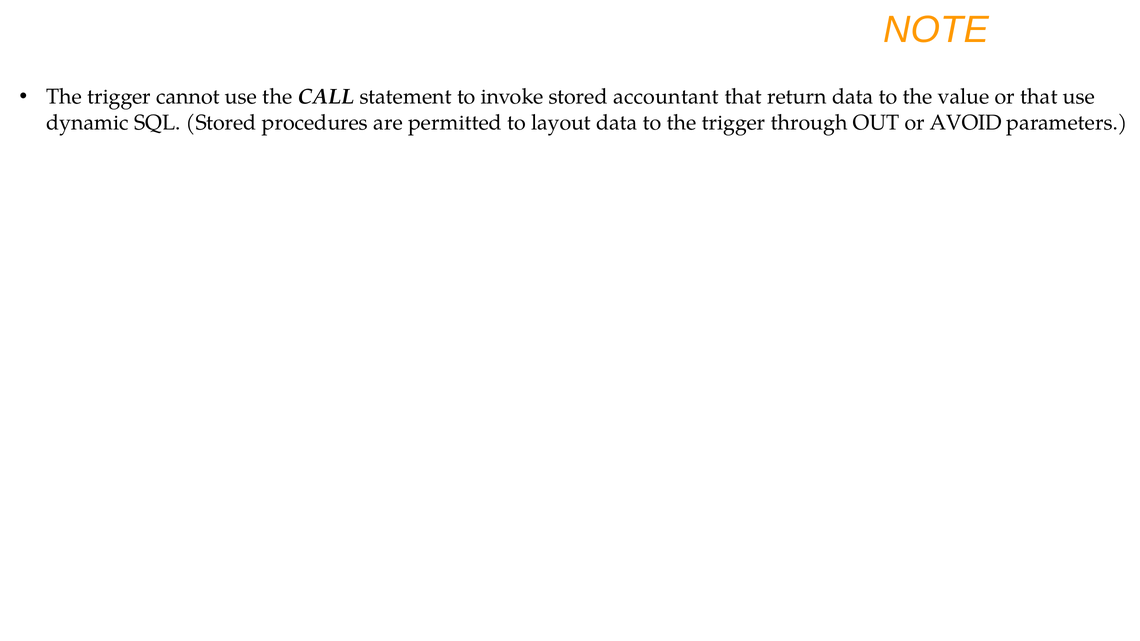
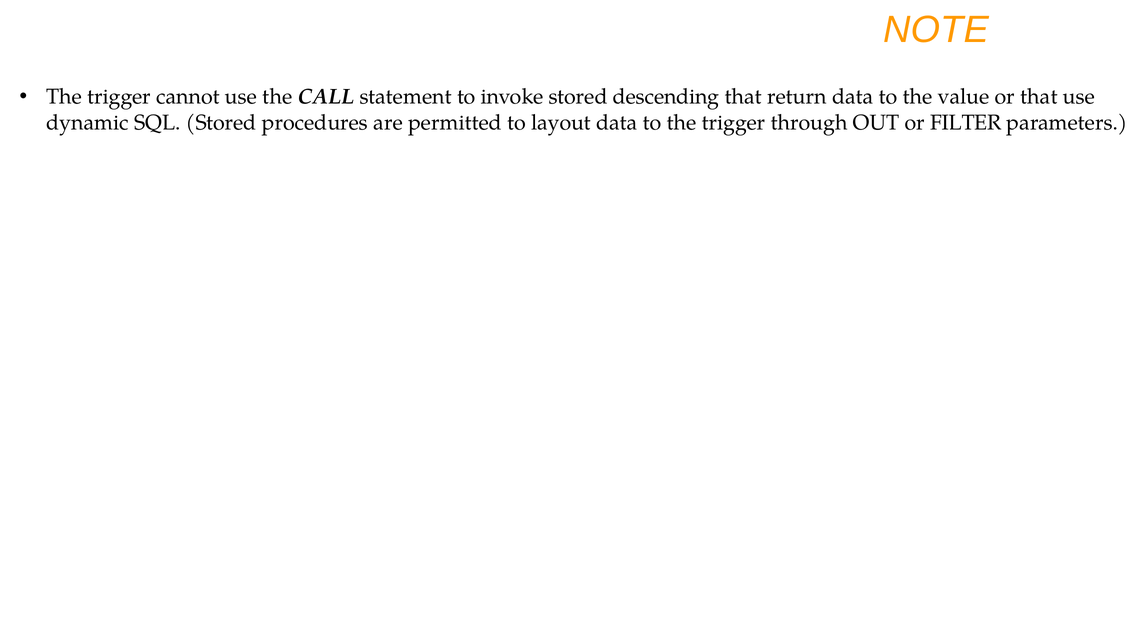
accountant: accountant -> descending
AVOID: AVOID -> FILTER
